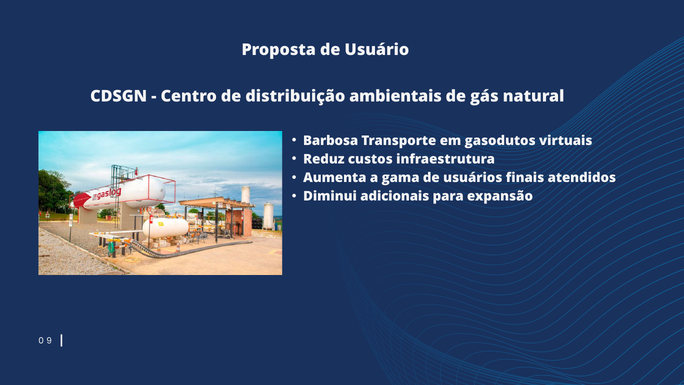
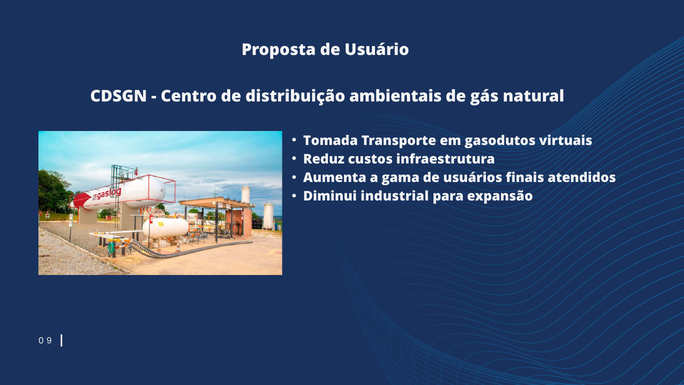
Barbosa: Barbosa -> Tomada
adicionais: adicionais -> industrial
